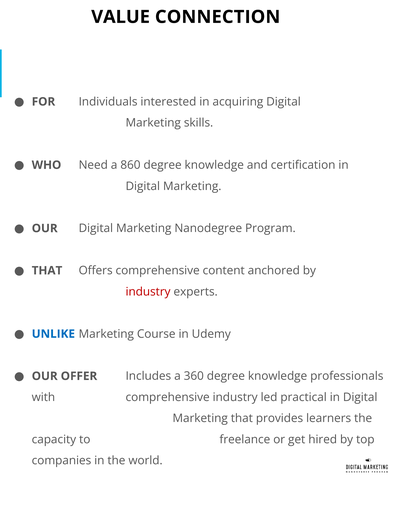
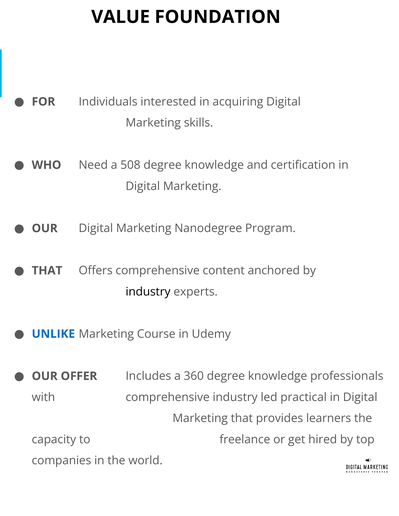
CONNECTION: CONNECTION -> FOUNDATION
860: 860 -> 508
industry at (148, 292) colour: red -> black
